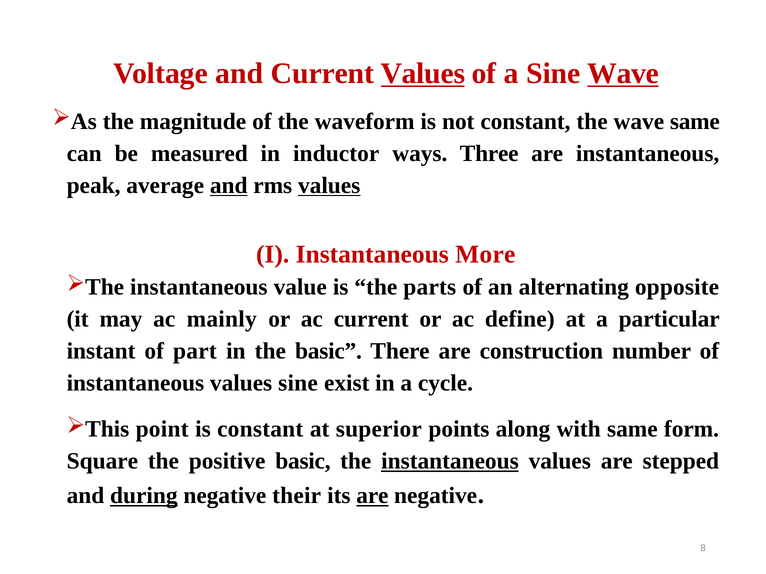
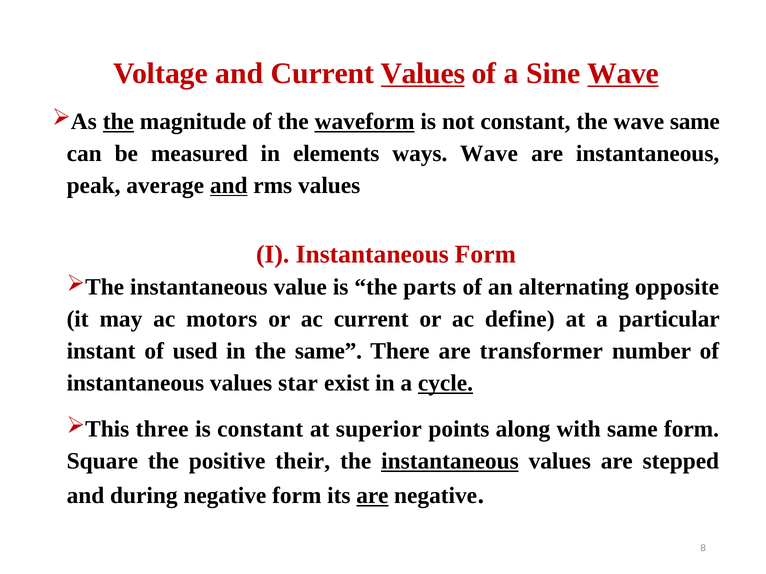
the at (118, 122) underline: none -> present
waveform underline: none -> present
inductor: inductor -> elements
ways Three: Three -> Wave
values at (329, 186) underline: present -> none
Instantaneous More: More -> Form
mainly: mainly -> motors
part: part -> used
the basic: basic -> same
construction: construction -> transformer
values sine: sine -> star
cycle underline: none -> present
point: point -> three
positive basic: basic -> their
during underline: present -> none
negative their: their -> form
